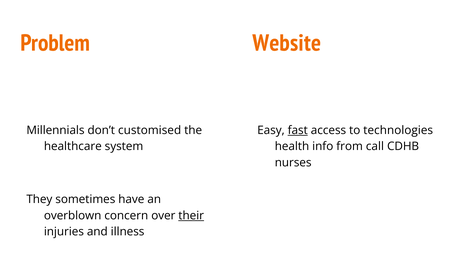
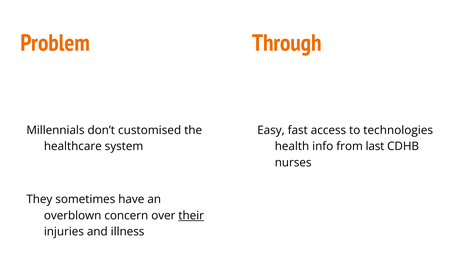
Website: Website -> Through
fast underline: present -> none
call: call -> last
